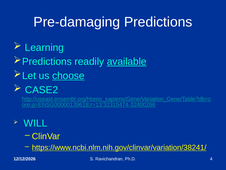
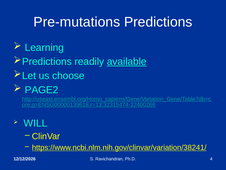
Pre-damaging: Pre-damaging -> Pre-mutations
choose underline: present -> none
CASE2: CASE2 -> PAGE2
